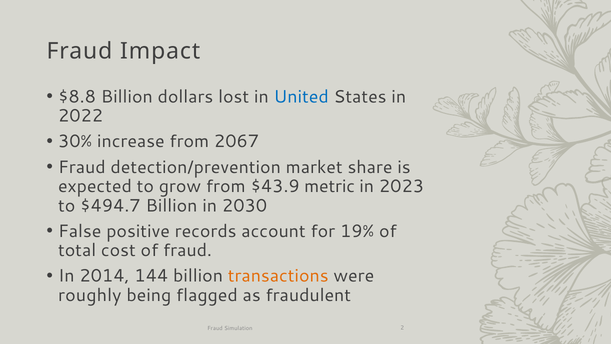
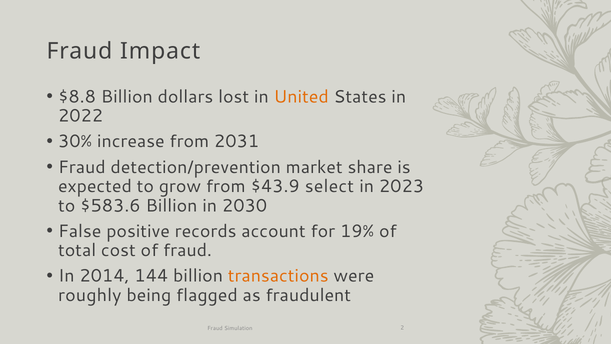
United colour: blue -> orange
2067: 2067 -> 2031
metric: metric -> select
$494.7: $494.7 -> $583.6
